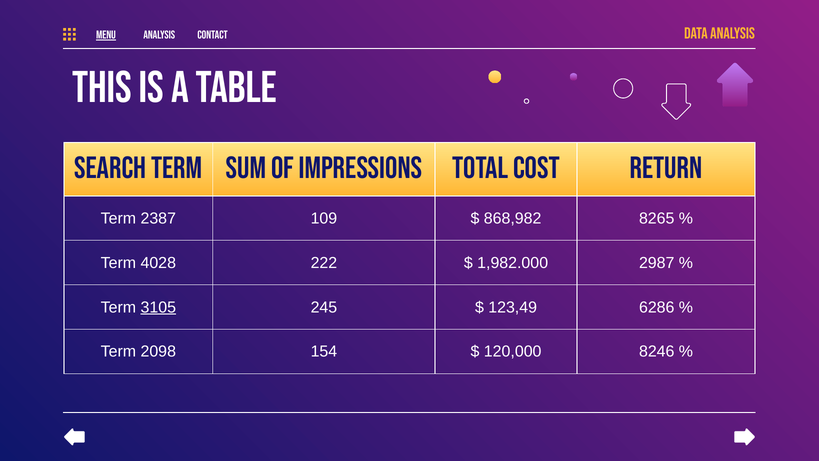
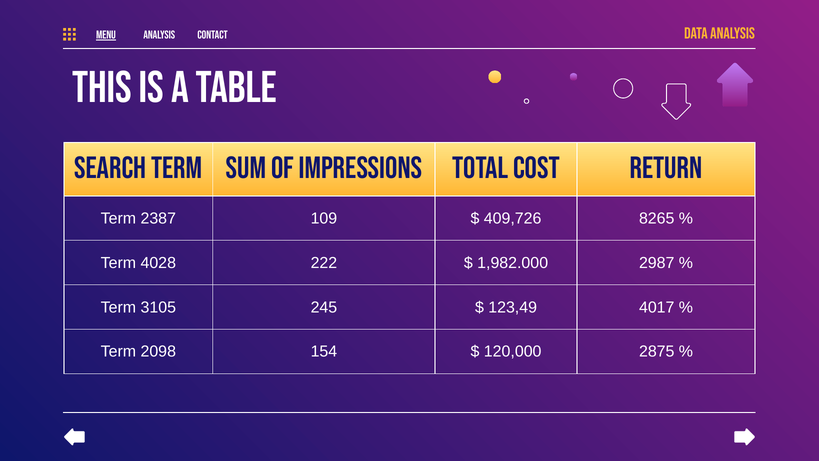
868,982: 868,982 -> 409,726
3105 underline: present -> none
6286: 6286 -> 4017
8246: 8246 -> 2875
